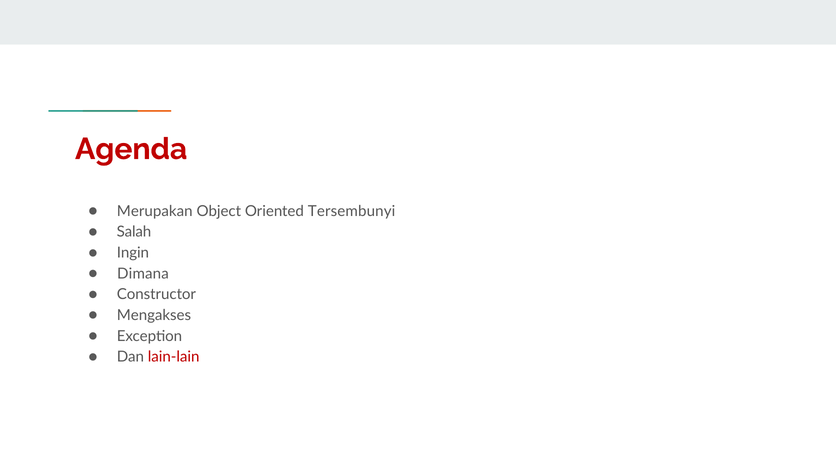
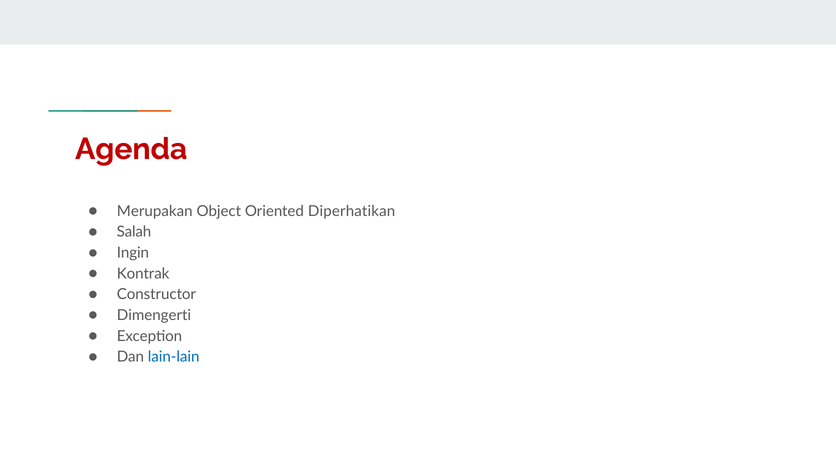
Tersembunyi: Tersembunyi -> Diperhatikan
Dimana: Dimana -> Kontrak
Mengakses: Mengakses -> Dimengerti
lain-lain colour: red -> blue
